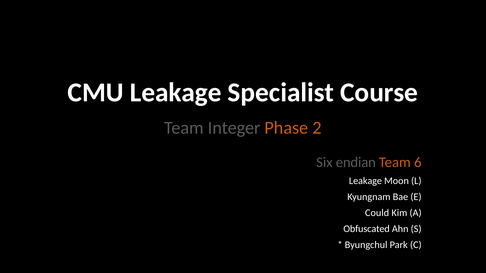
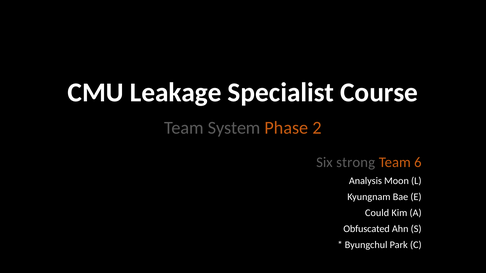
Integer: Integer -> System
endian: endian -> strong
Leakage at (365, 181): Leakage -> Analysis
